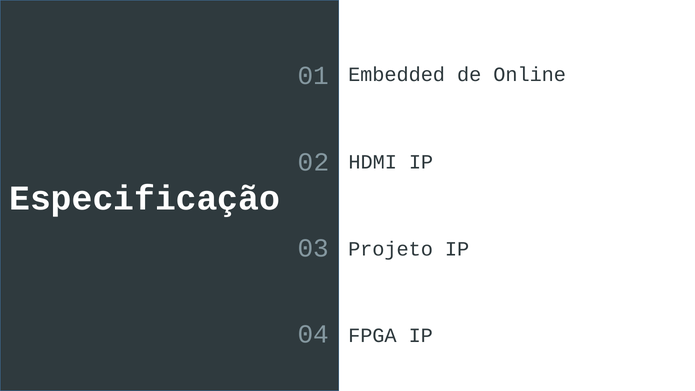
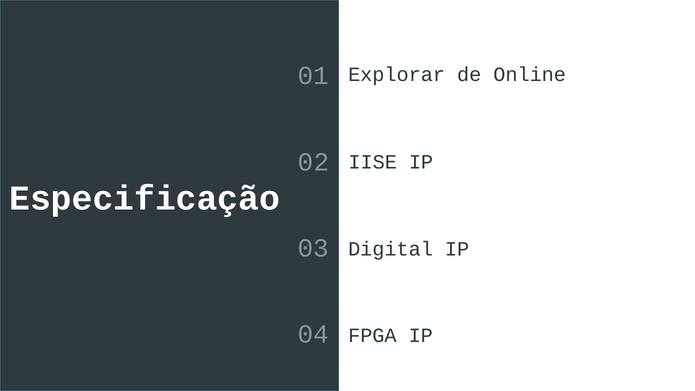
Embedded: Embedded -> Explorar
HDMI: HDMI -> IISE
Projeto: Projeto -> Digital
